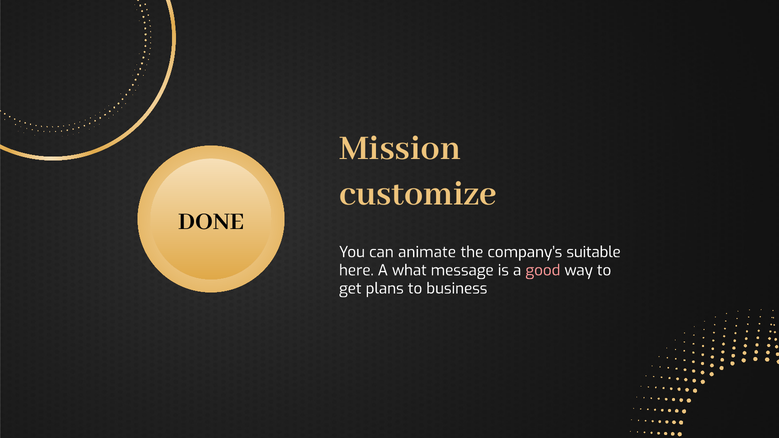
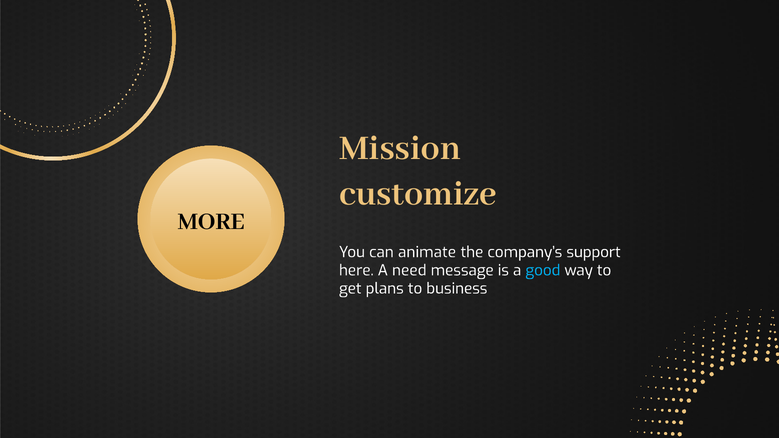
DONE: DONE -> MORE
suitable: suitable -> support
what: what -> need
good colour: pink -> light blue
